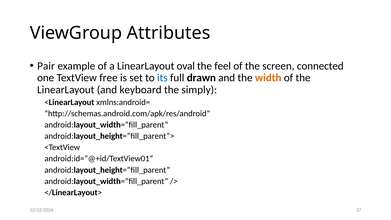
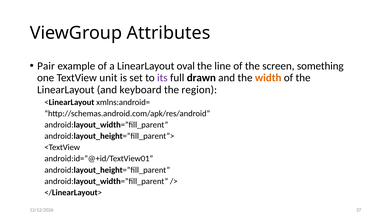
feel: feel -> line
connected: connected -> something
free: free -> unit
its colour: blue -> purple
simply: simply -> region
